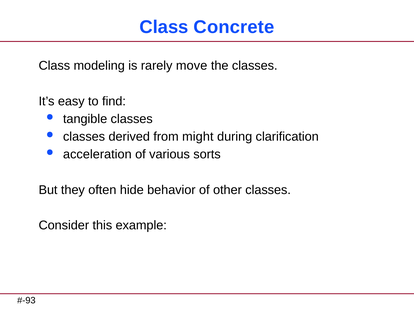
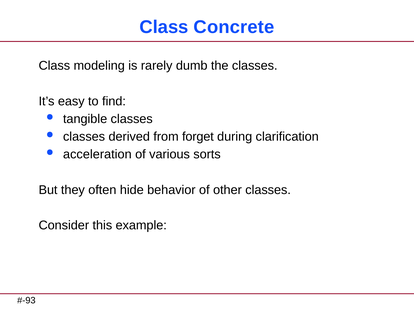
move: move -> dumb
might: might -> forget
